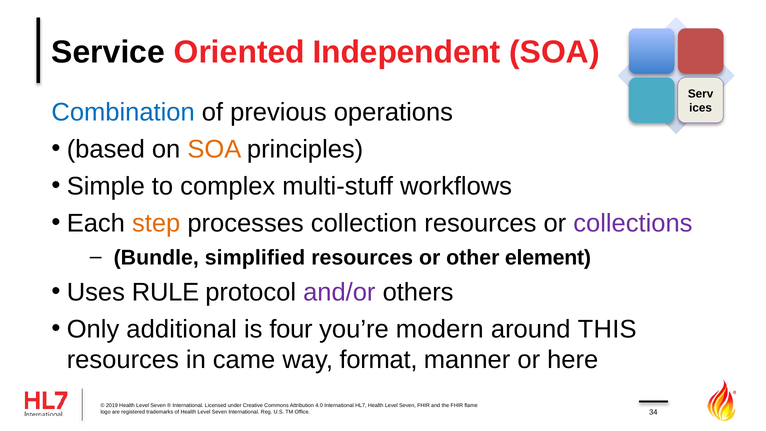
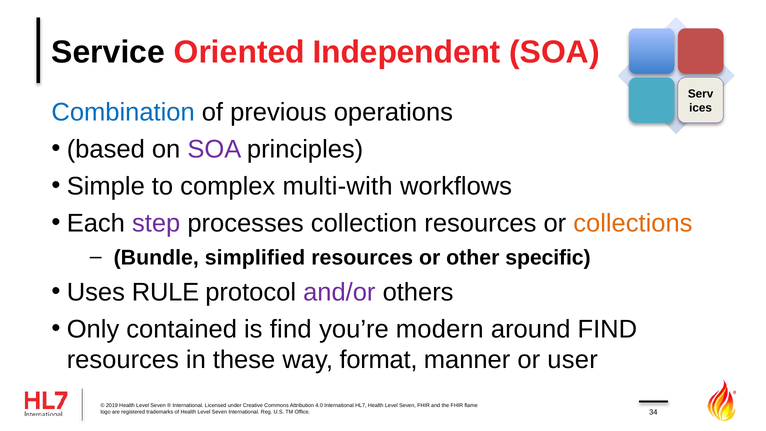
SOA at (214, 149) colour: orange -> purple
multi-stuff: multi-stuff -> multi-with
step colour: orange -> purple
collections colour: purple -> orange
element: element -> specific
additional: additional -> contained
is four: four -> find
around THIS: THIS -> FIND
came: came -> these
here: here -> user
